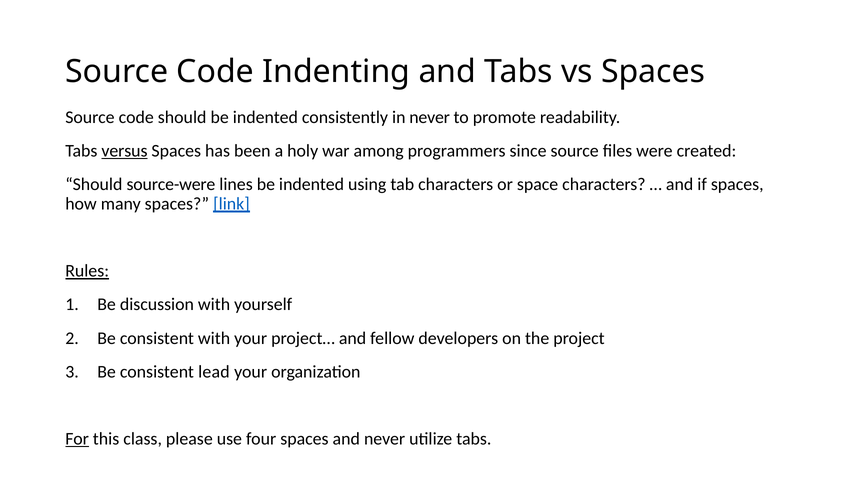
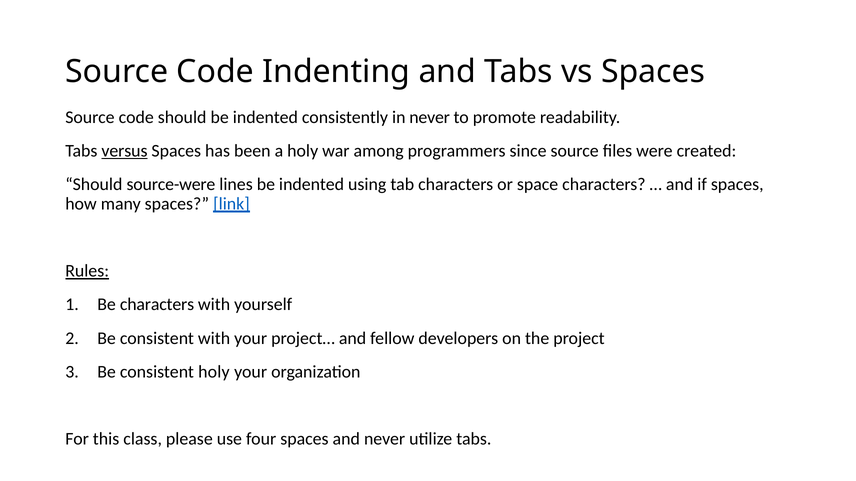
Be discussion: discussion -> characters
consistent lead: lead -> holy
For underline: present -> none
